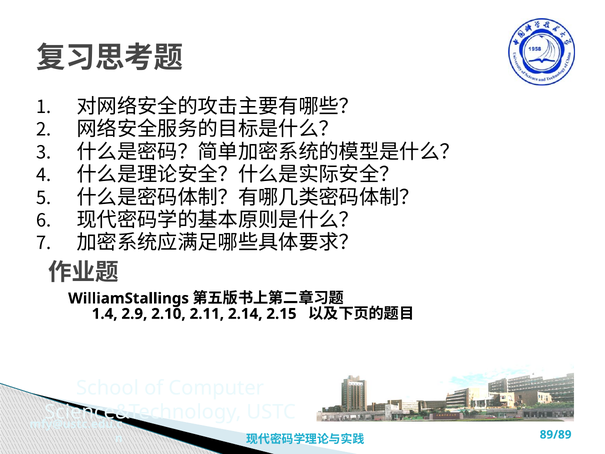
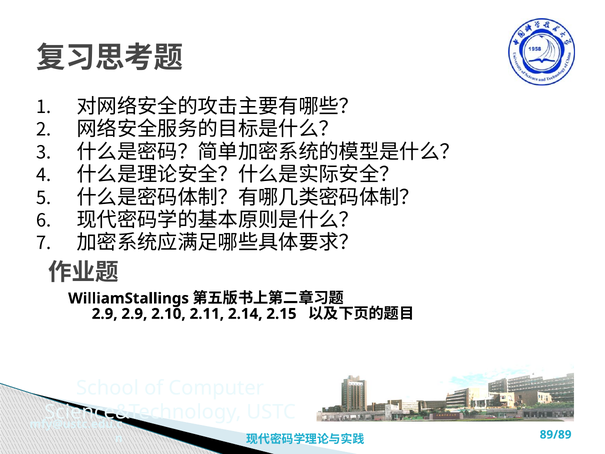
1.4 at (105, 314): 1.4 -> 2.9
